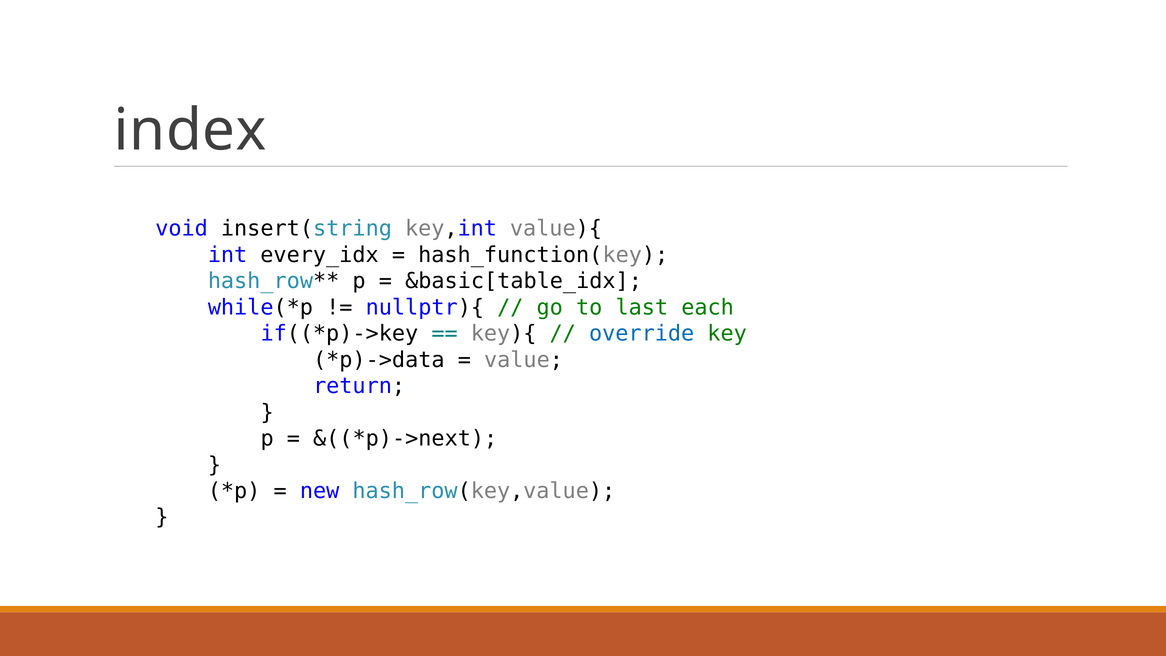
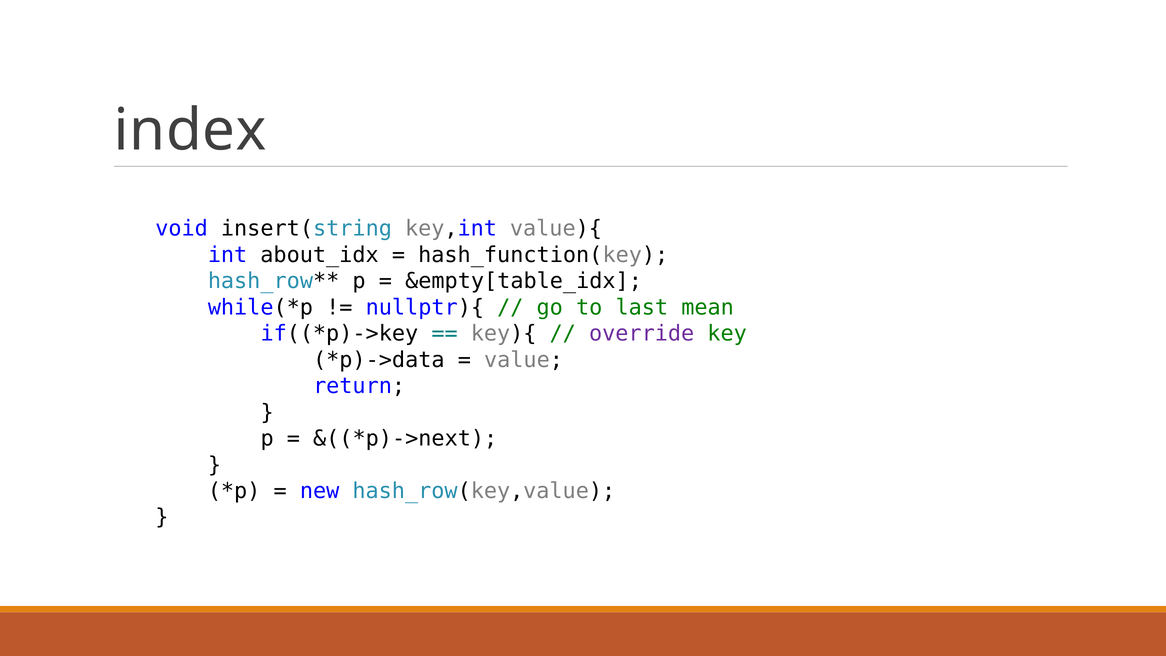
every_idx: every_idx -> about_idx
&basic[table_idx: &basic[table_idx -> &empty[table_idx
each: each -> mean
override colour: blue -> purple
